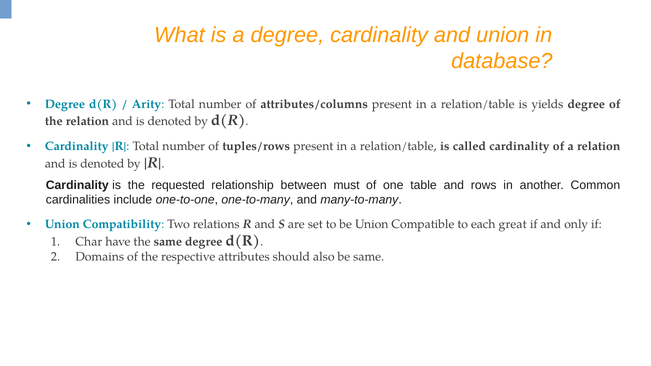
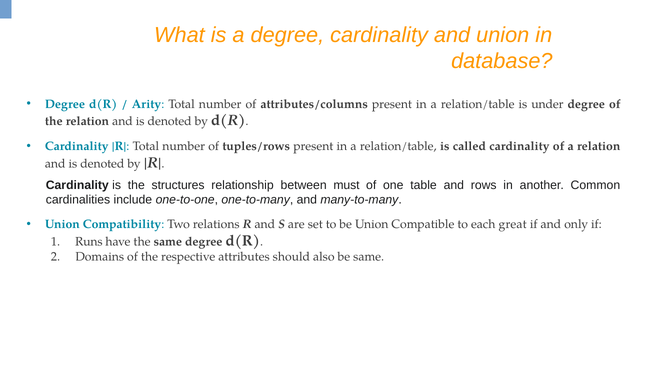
yields: yields -> under
requested: requested -> structures
Char: Char -> Runs
